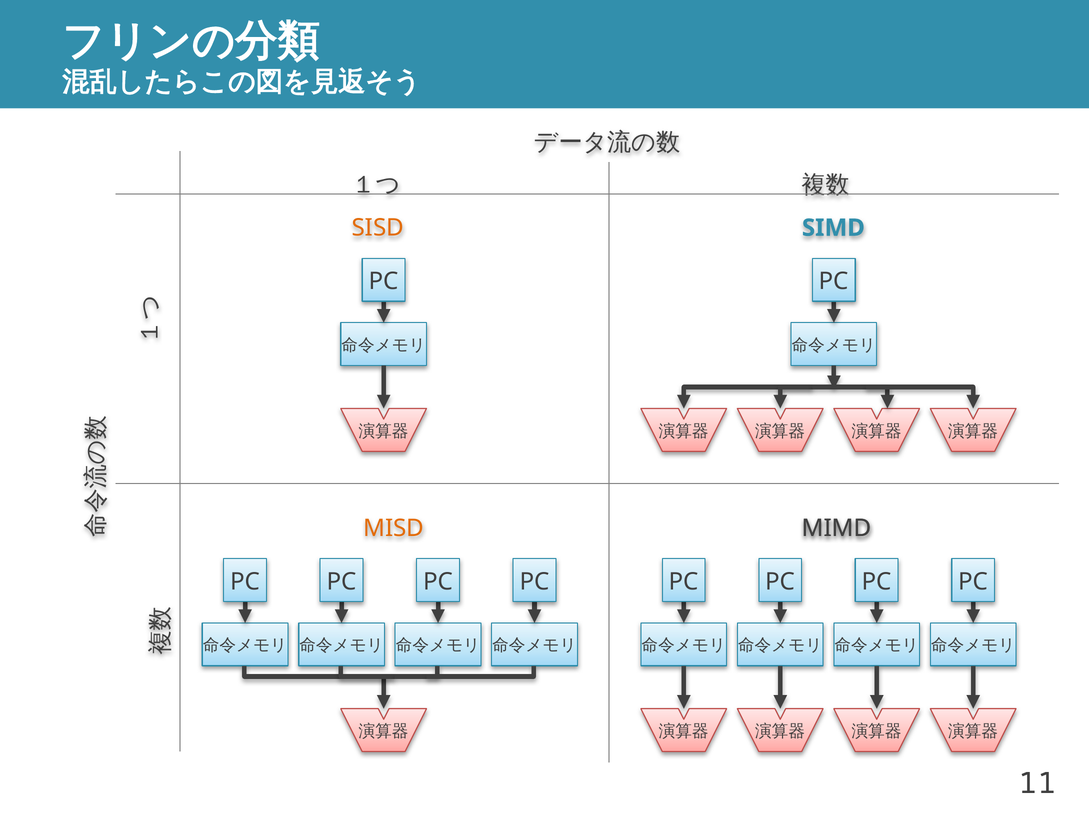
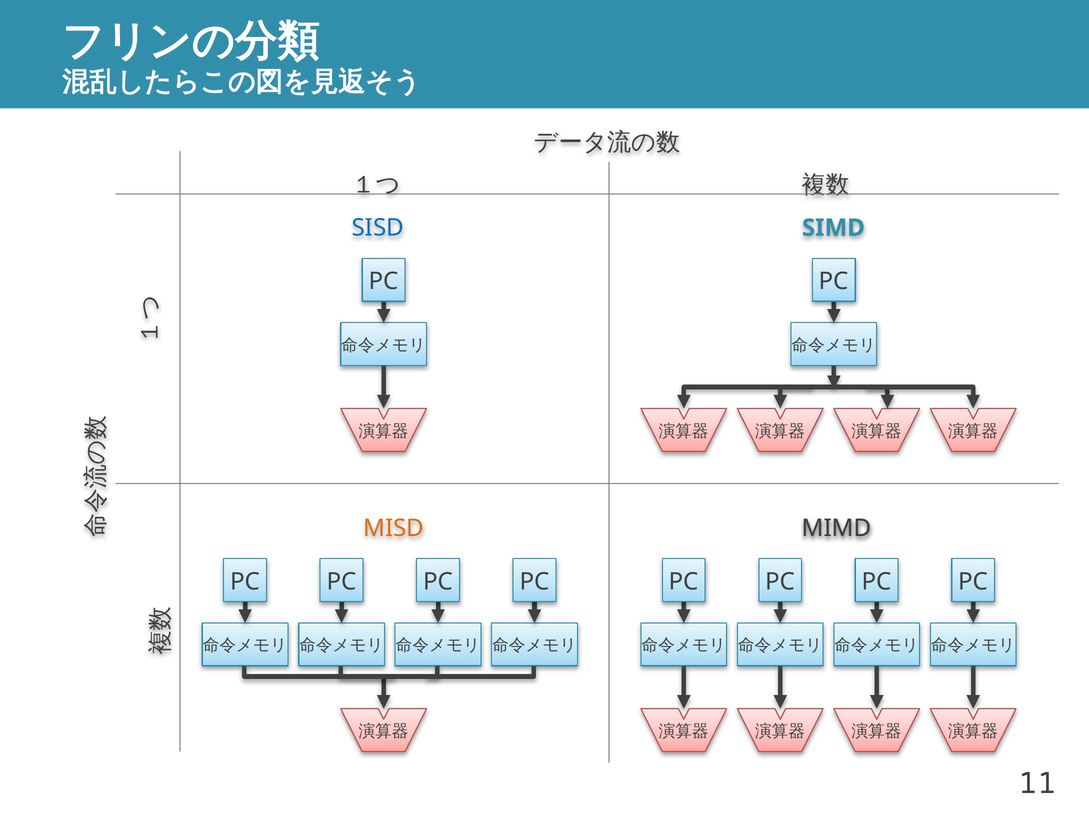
SISD colour: orange -> blue
